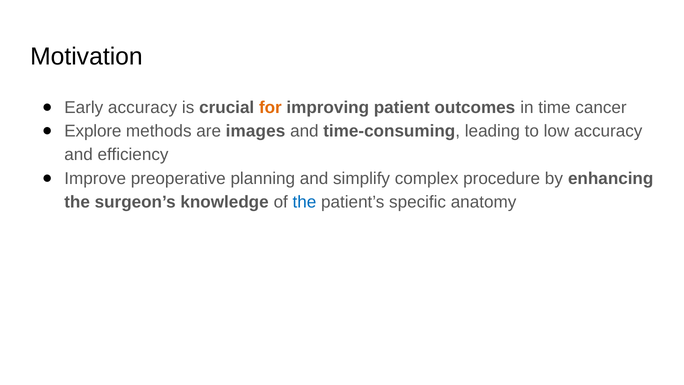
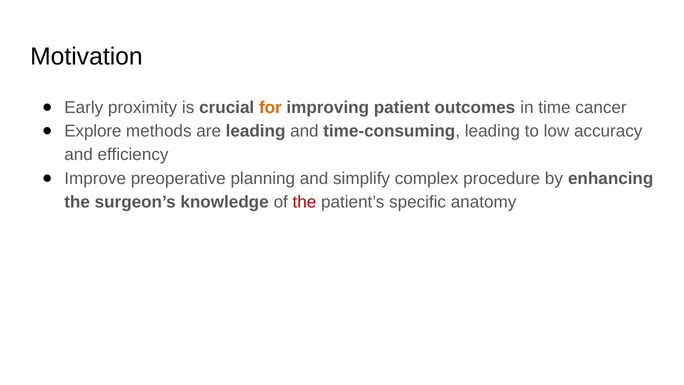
Early accuracy: accuracy -> proximity
are images: images -> leading
the at (304, 202) colour: blue -> red
